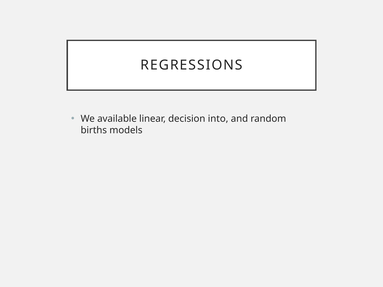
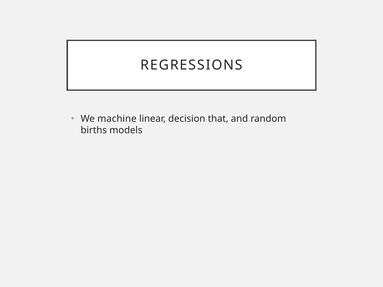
available: available -> machine
into: into -> that
